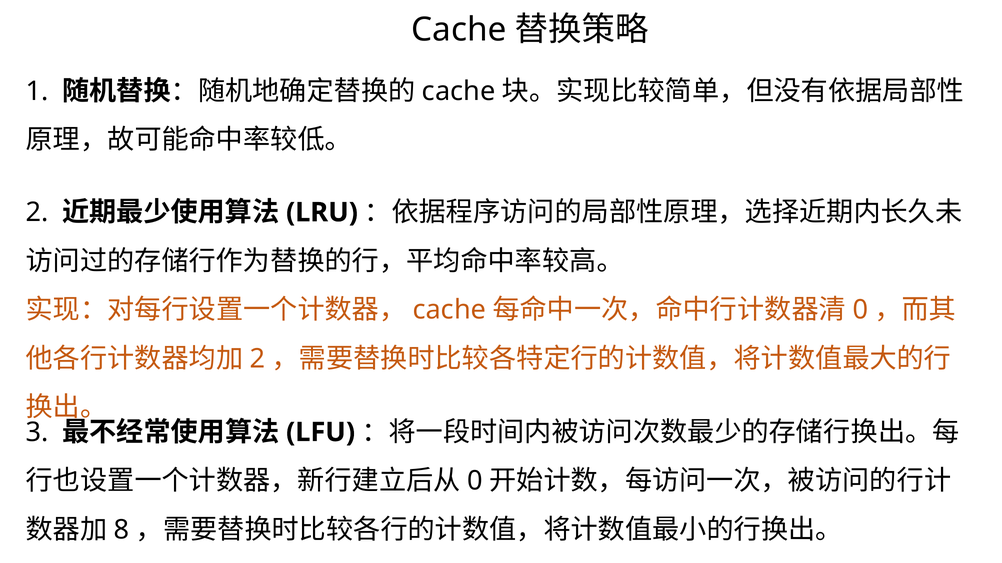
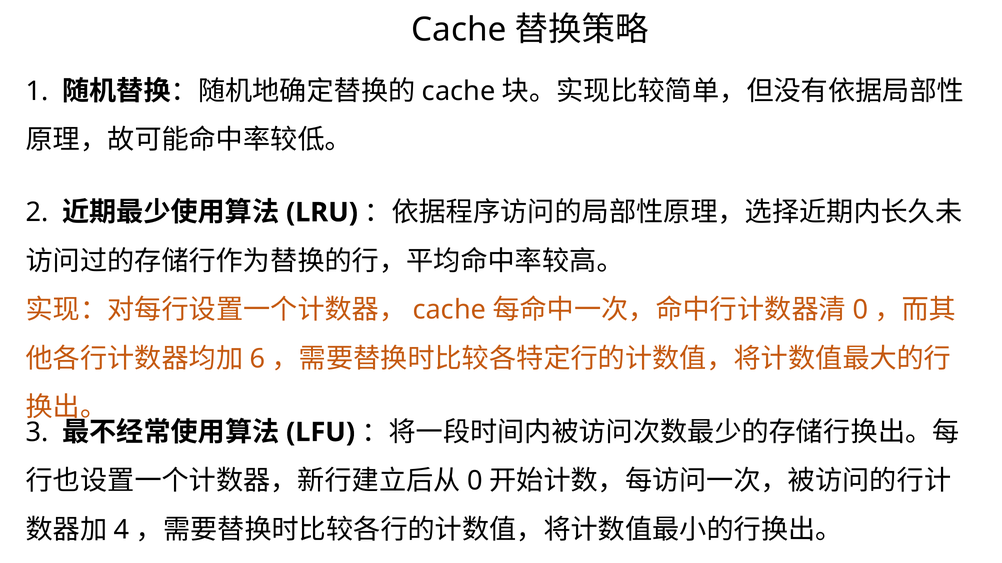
2 at (257, 359): 2 -> 6
8: 8 -> 4
